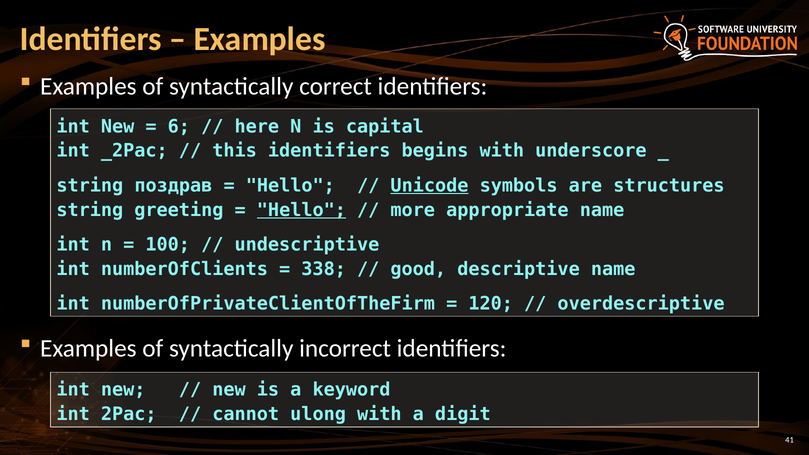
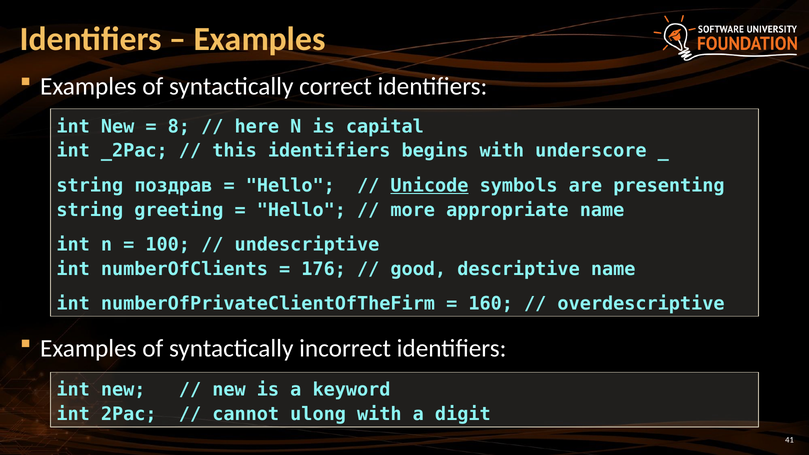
6: 6 -> 8
structures: structures -> presenting
Hello at (301, 210) underline: present -> none
338: 338 -> 176
120: 120 -> 160
